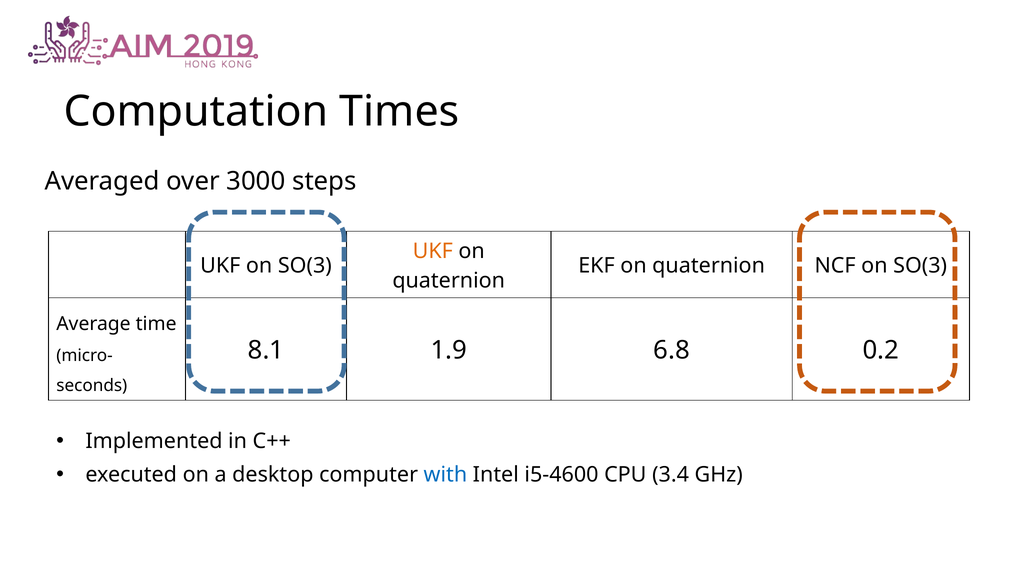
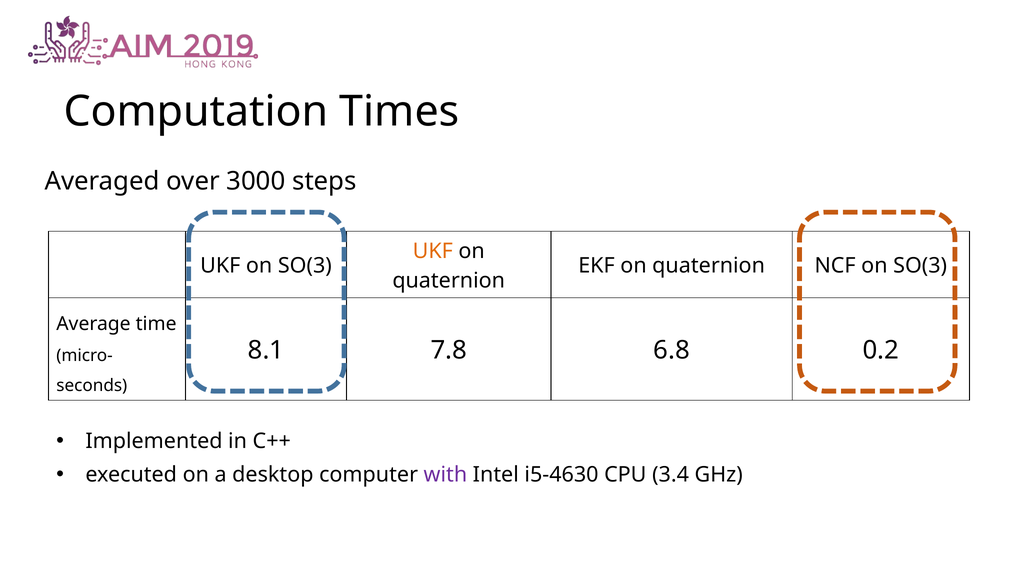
1.9: 1.9 -> 7.8
with colour: blue -> purple
i5-4600: i5-4600 -> i5-4630
